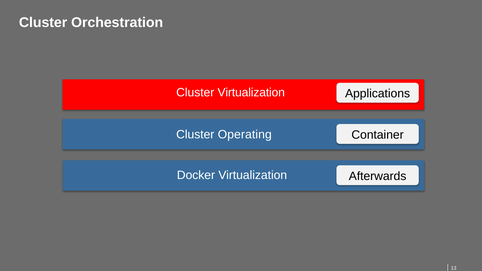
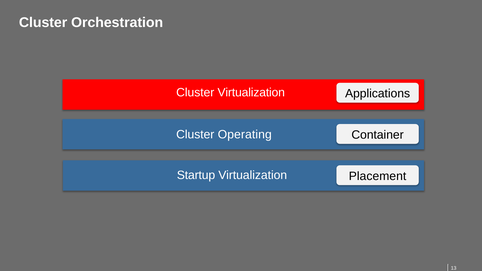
Docker: Docker -> Startup
Afterwards: Afterwards -> Placement
